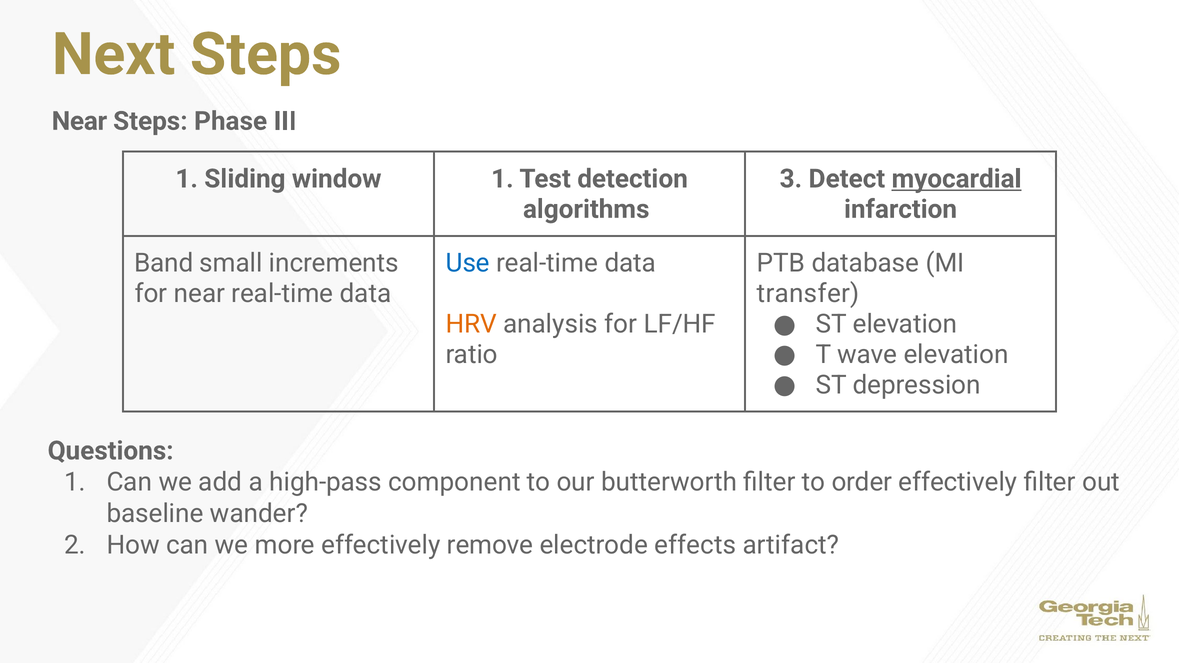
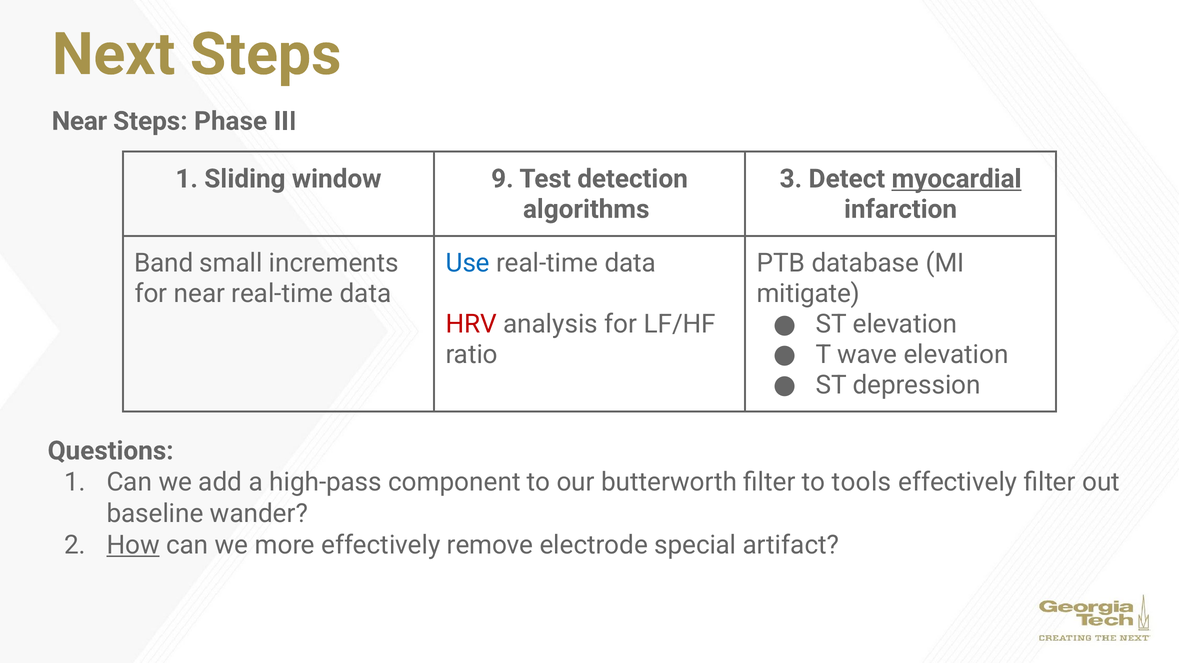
window 1: 1 -> 9
transfer: transfer -> mitigate
HRV colour: orange -> red
order: order -> tools
How underline: none -> present
effects: effects -> special
